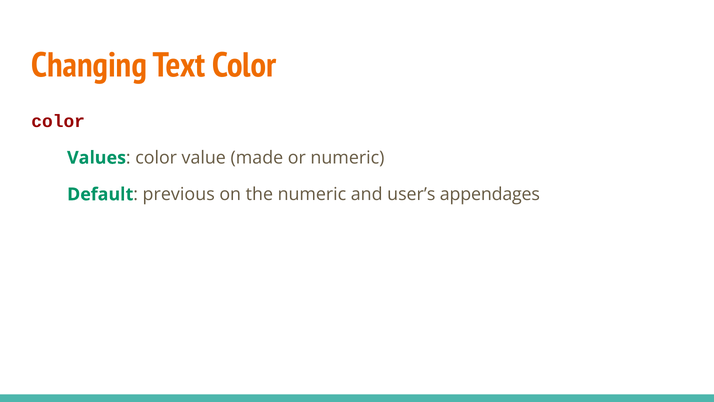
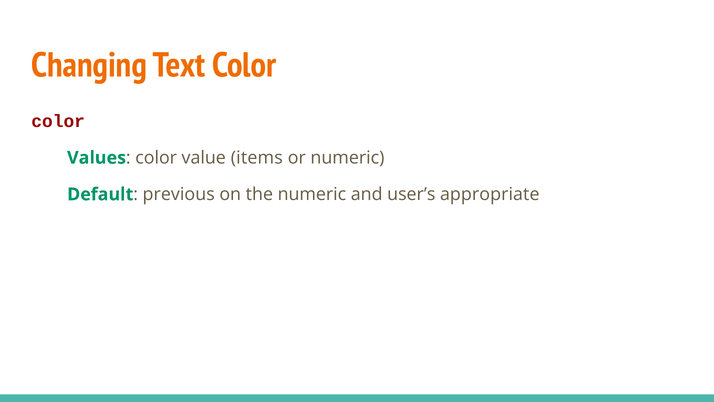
made: made -> items
appendages: appendages -> appropriate
